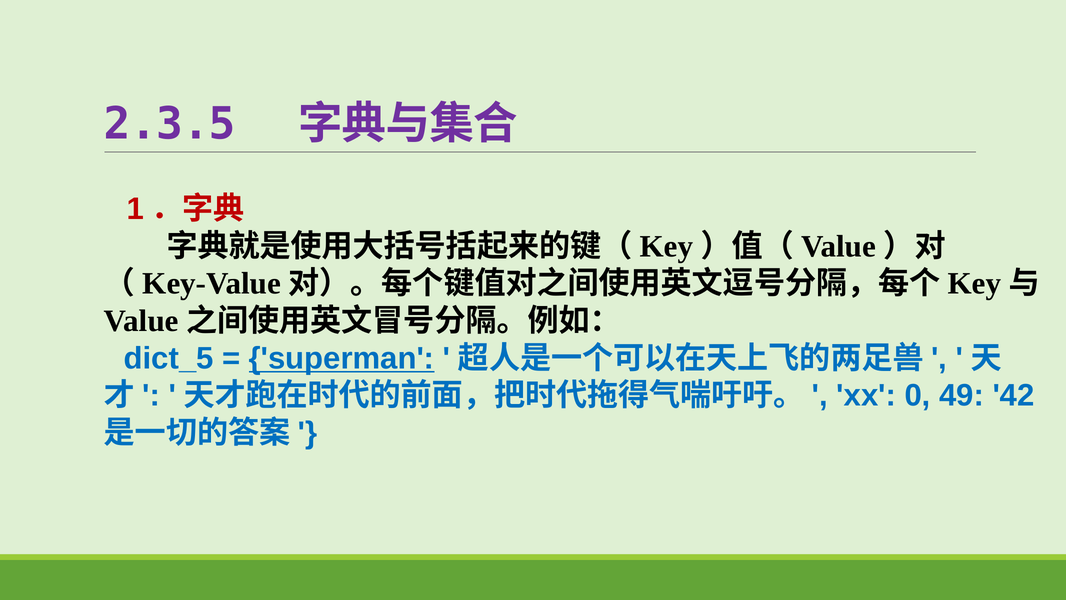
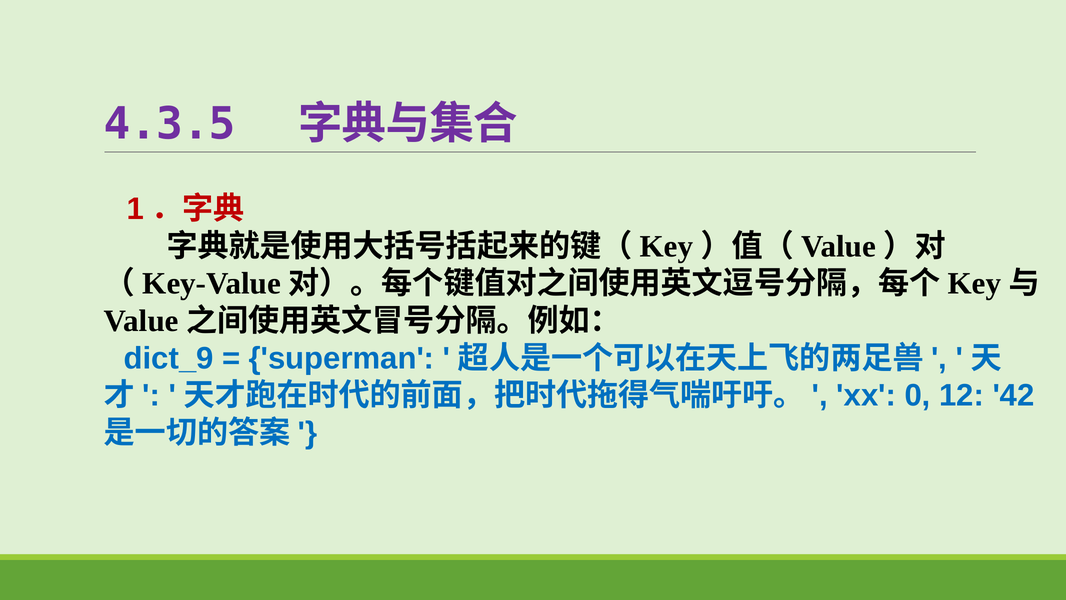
2.3.5: 2.3.5 -> 4.3.5
dict_5: dict_5 -> dict_9
superman underline: present -> none
49: 49 -> 12
